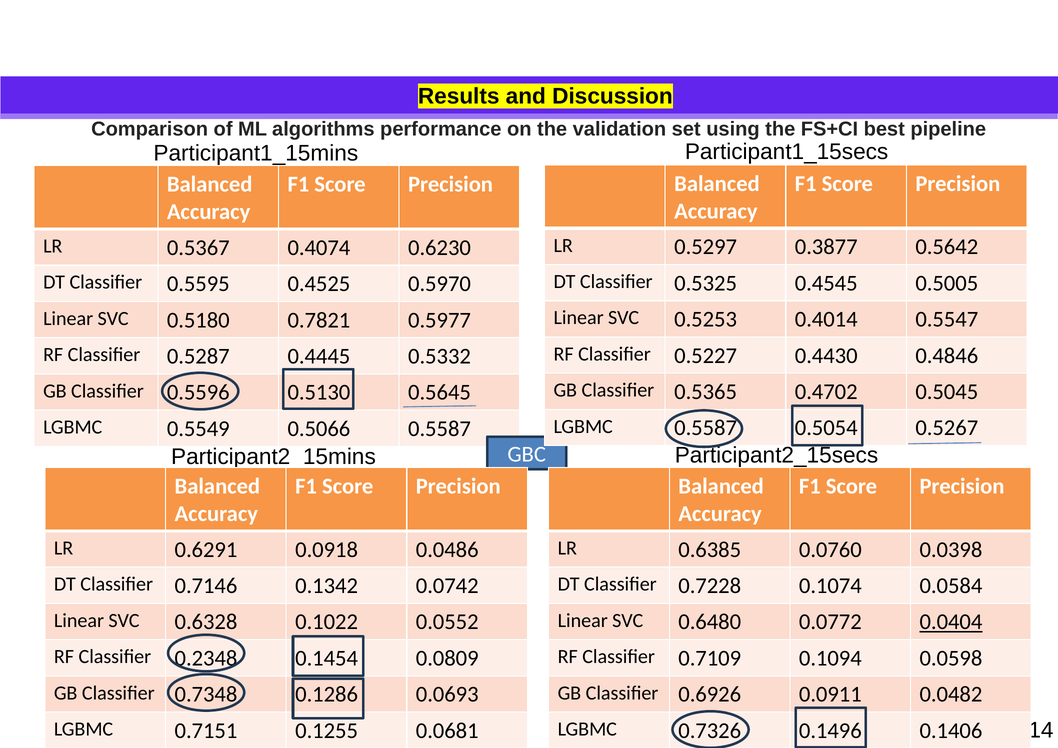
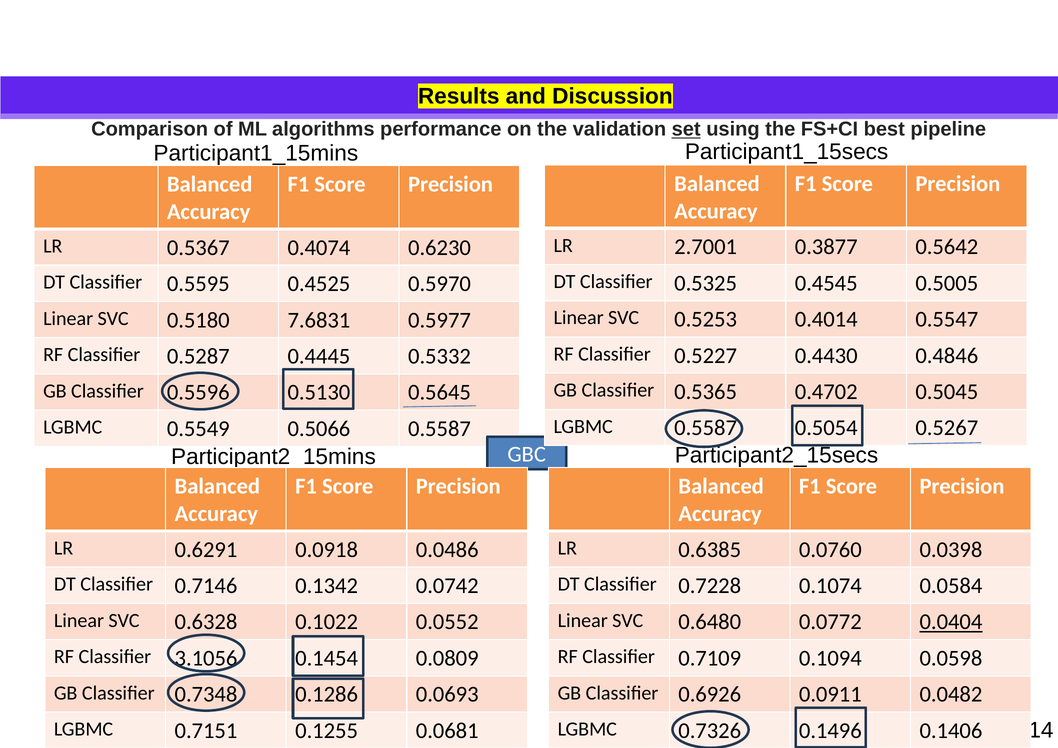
set underline: none -> present
0.5297: 0.5297 -> 2.7001
0.7821: 0.7821 -> 7.6831
0.2348: 0.2348 -> 3.1056
